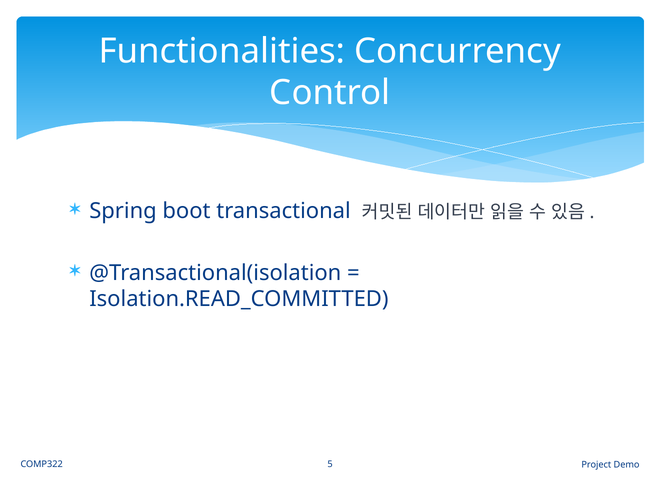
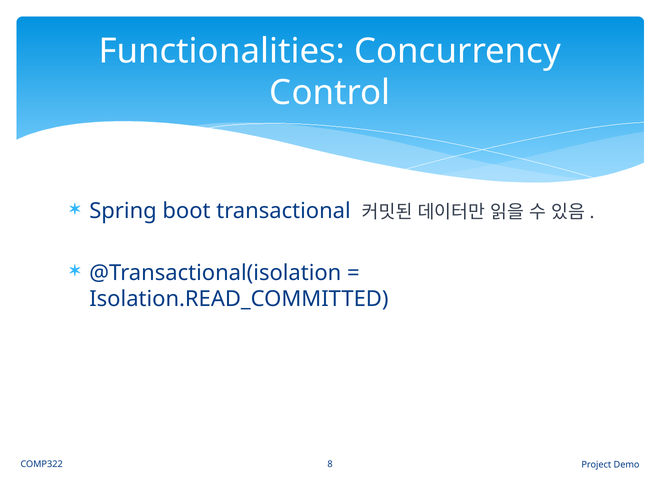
5: 5 -> 8
